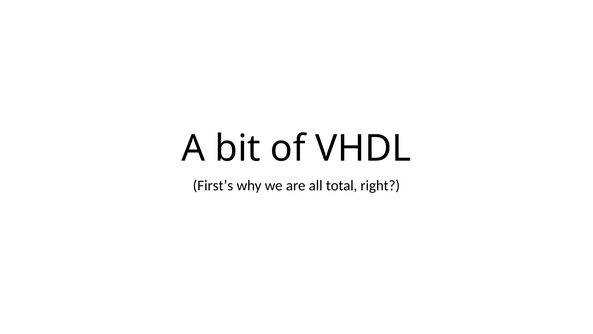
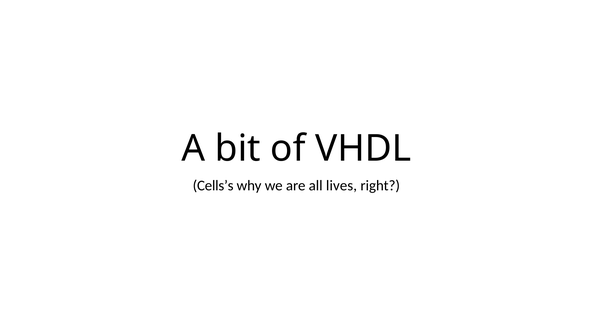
First’s: First’s -> Cells’s
total: total -> lives
